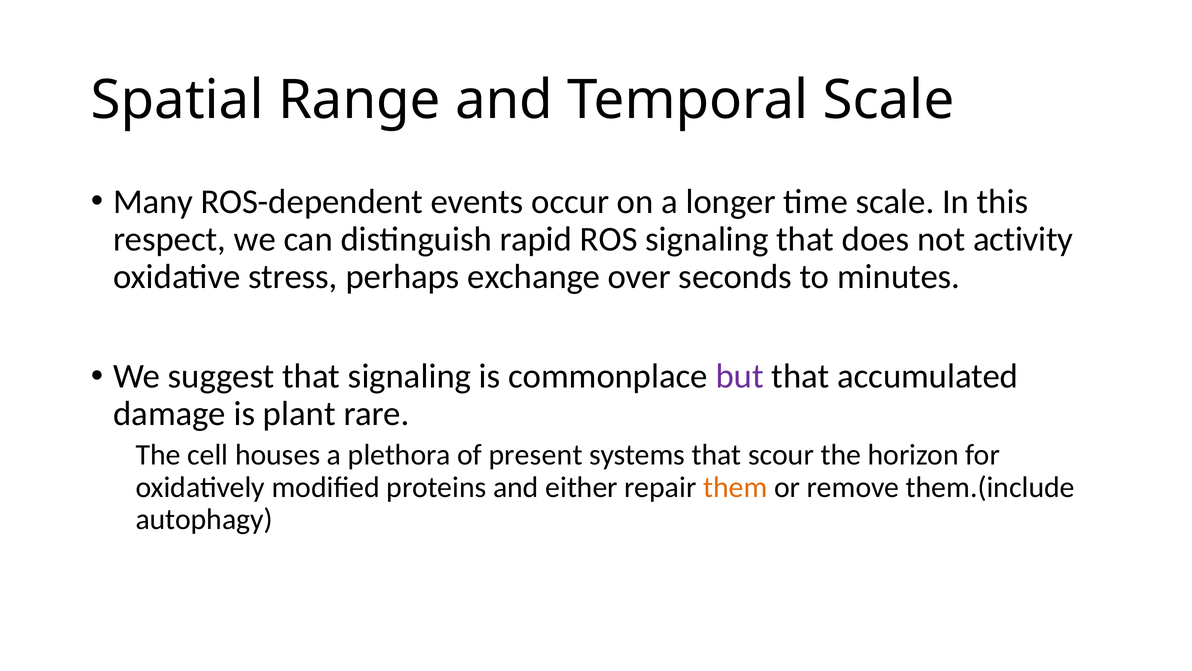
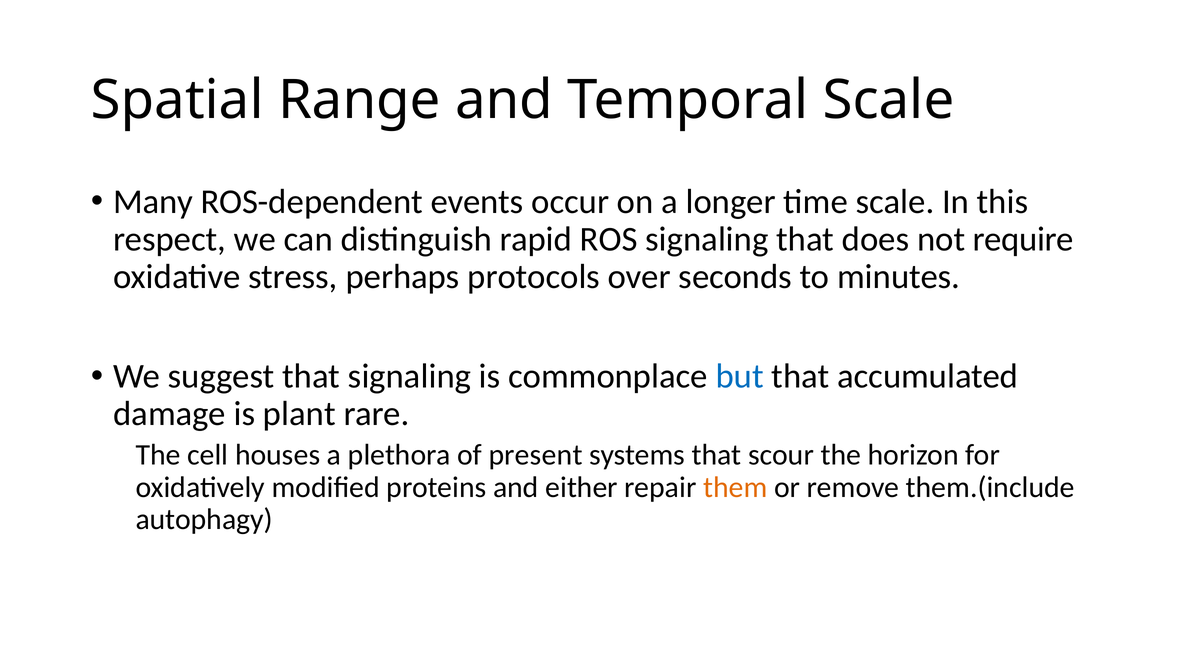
activity: activity -> require
exchange: exchange -> protocols
but colour: purple -> blue
